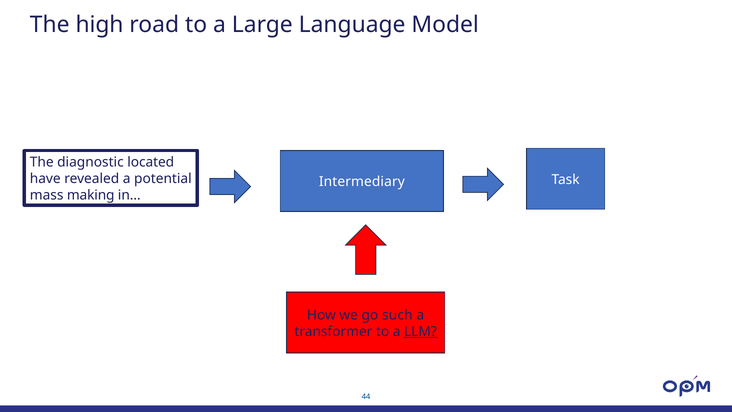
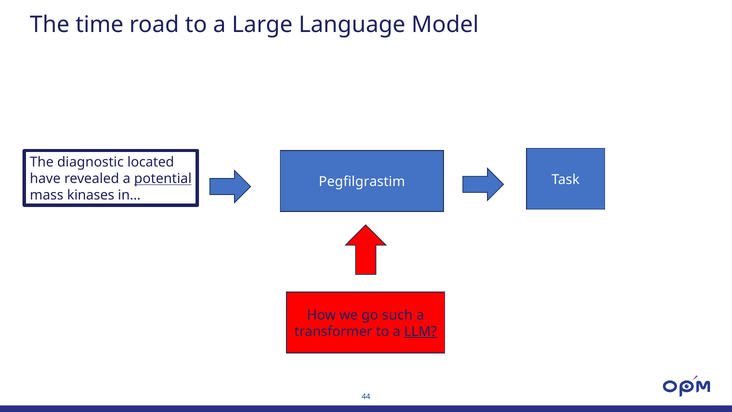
high: high -> time
potential underline: none -> present
Intermediary: Intermediary -> Pegfilgrastim
making: making -> kinases
